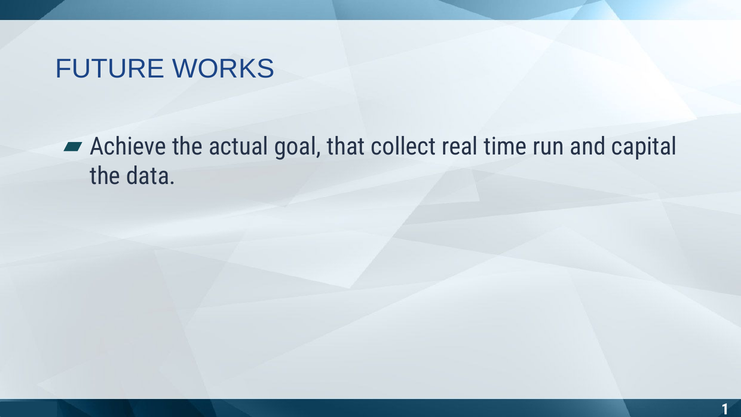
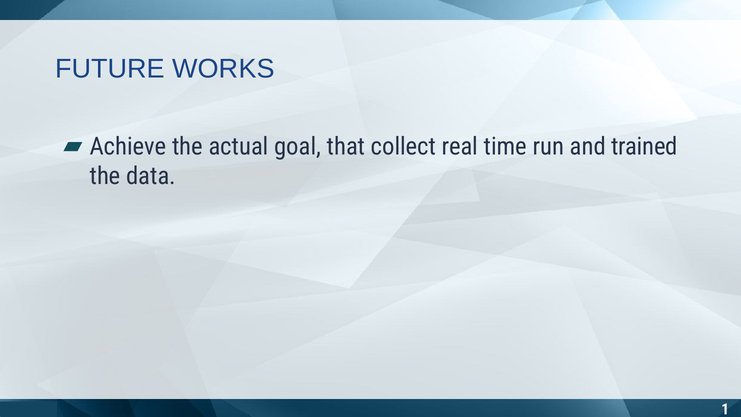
capital: capital -> trained
